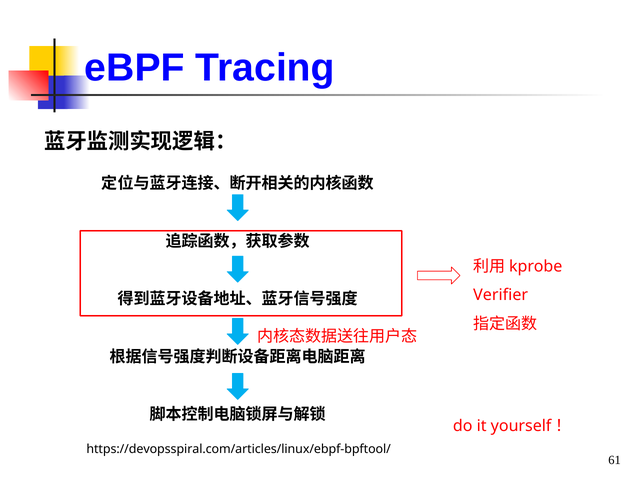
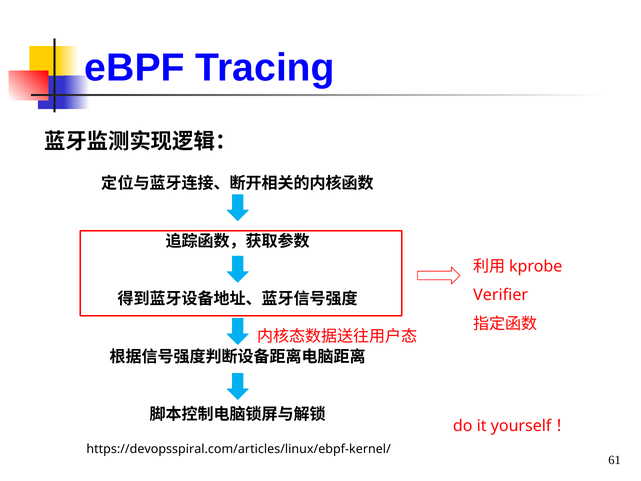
https://devopsspiral.com/articles/linux/ebpf-bpftool/: https://devopsspiral.com/articles/linux/ebpf-bpftool/ -> https://devopsspiral.com/articles/linux/ebpf-kernel/
